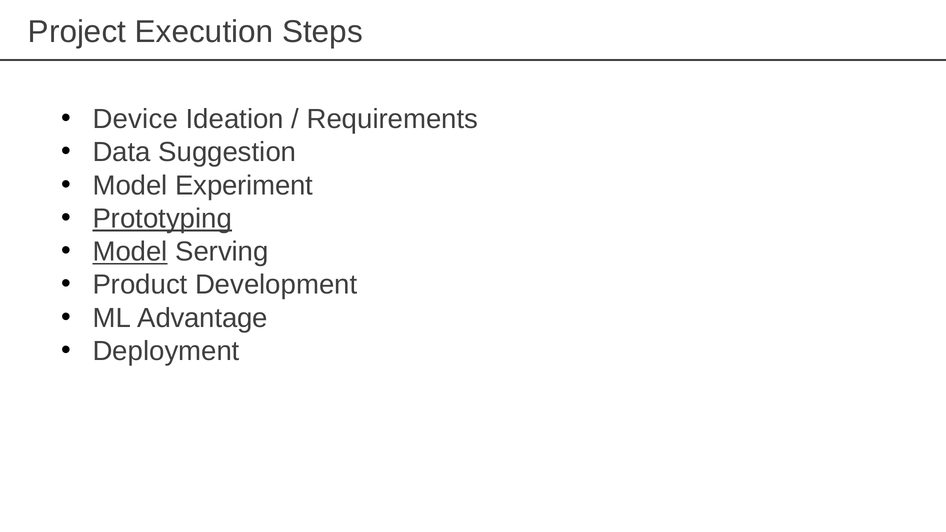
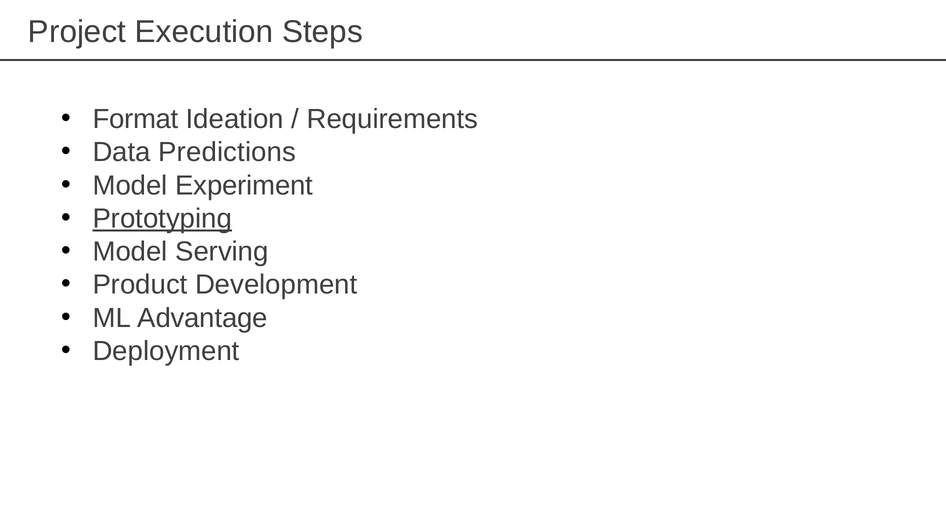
Device: Device -> Format
Suggestion: Suggestion -> Predictions
Model at (130, 252) underline: present -> none
